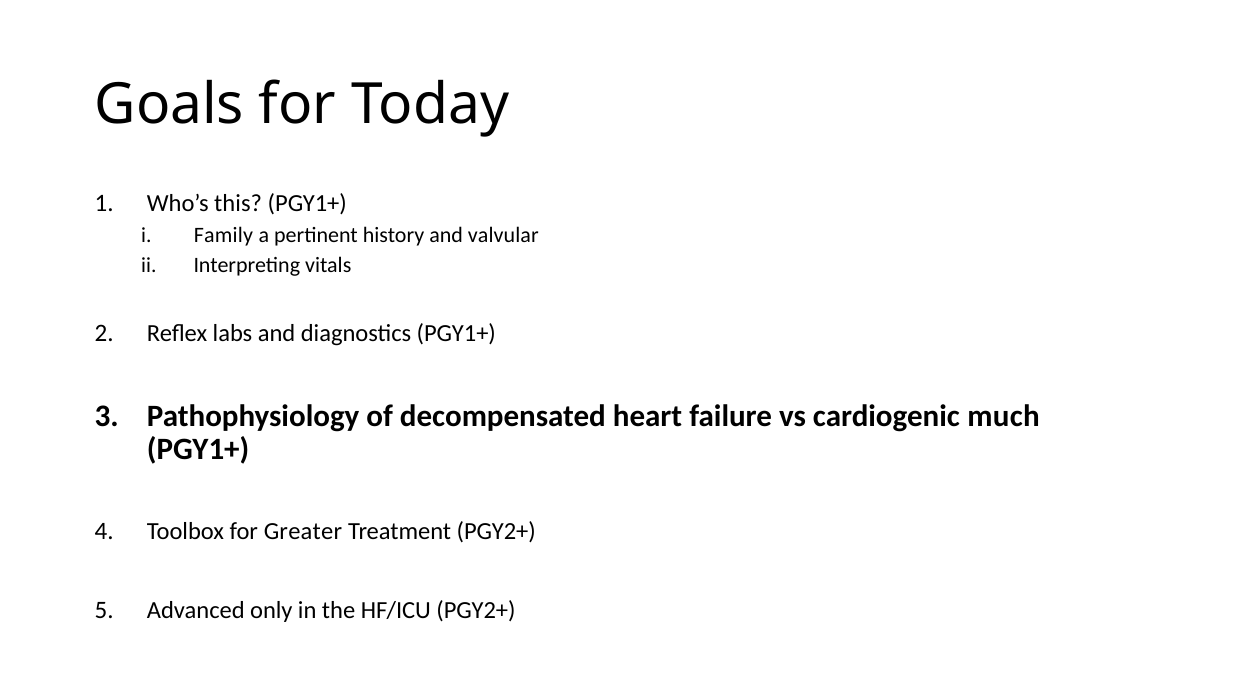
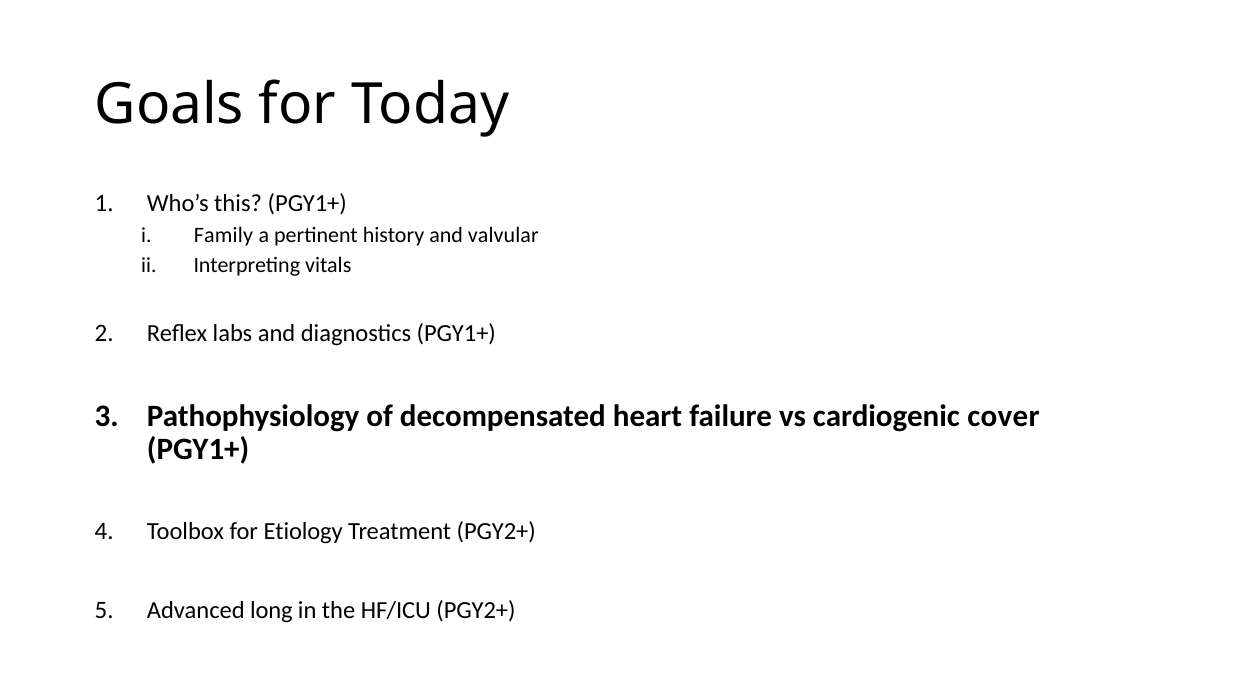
much: much -> cover
Greater: Greater -> Etiology
only: only -> long
